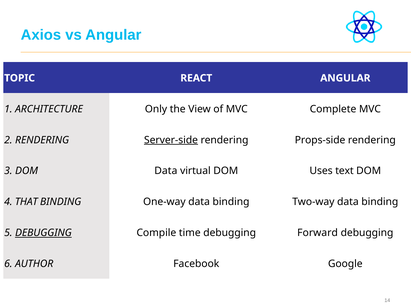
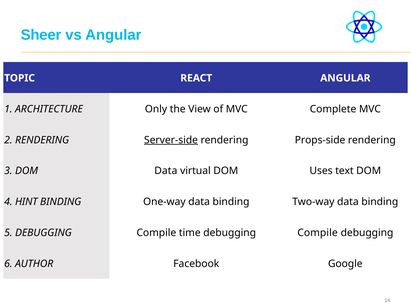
Axios: Axios -> Sheer
THAT: THAT -> HINT
DEBUGGING at (43, 233) underline: present -> none
time debugging Forward: Forward -> Compile
